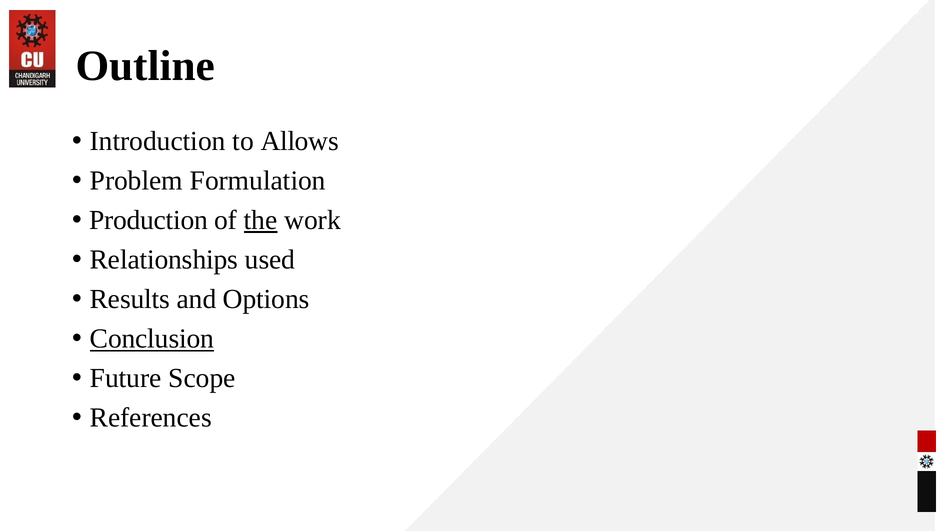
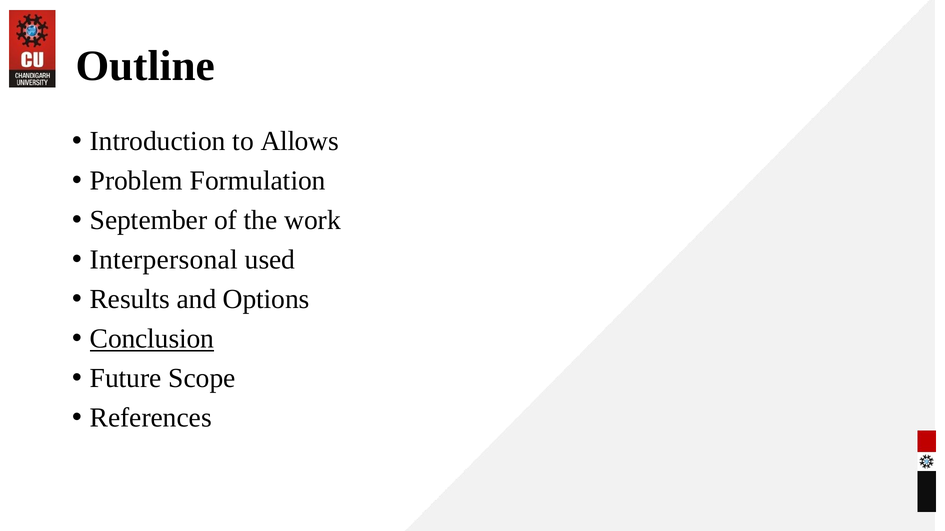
Production: Production -> September
the underline: present -> none
Relationships: Relationships -> Interpersonal
